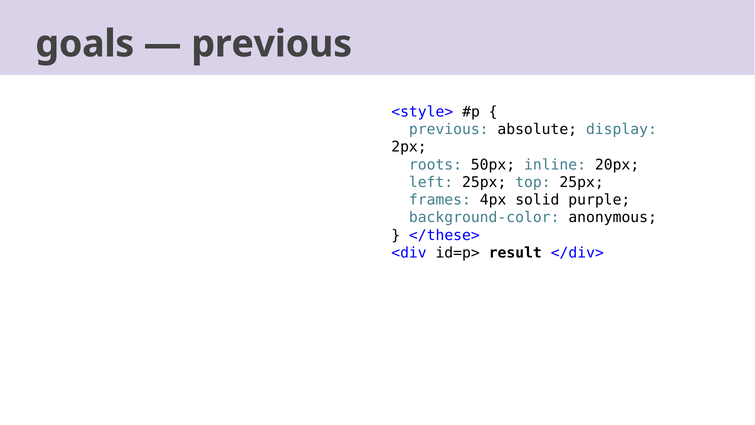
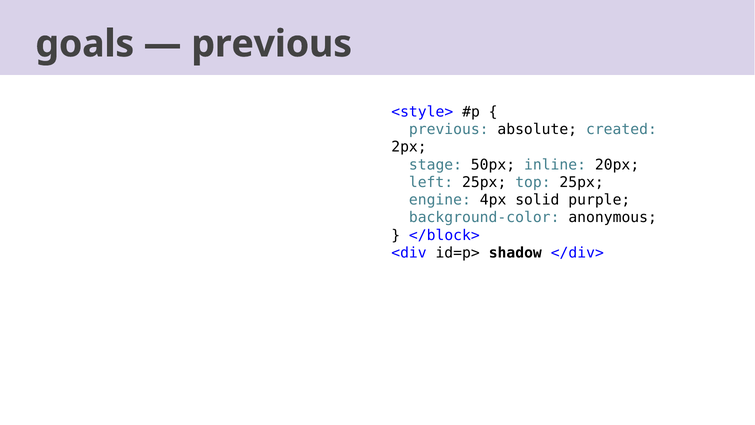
display: display -> created
roots: roots -> stage
frames: frames -> engine
</these>: </these> -> </block>
result: result -> shadow
